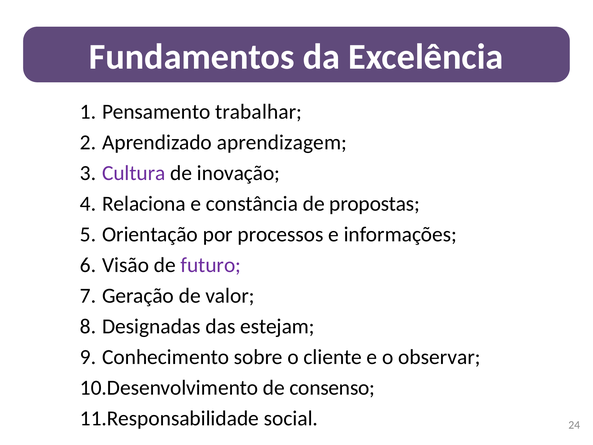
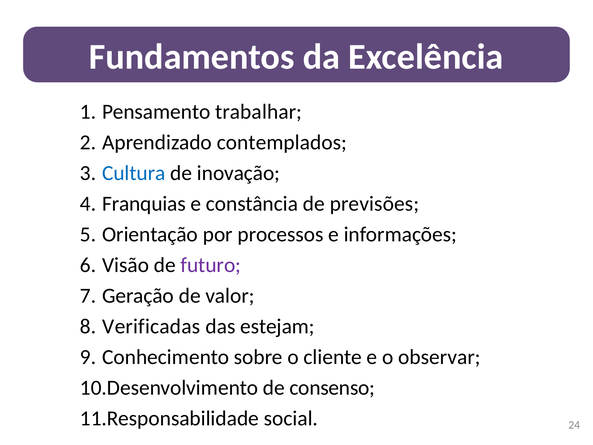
aprendizagem: aprendizagem -> contemplados
Cultura colour: purple -> blue
Relaciona: Relaciona -> Franquias
propostas: propostas -> previsões
Designadas: Designadas -> Verificadas
